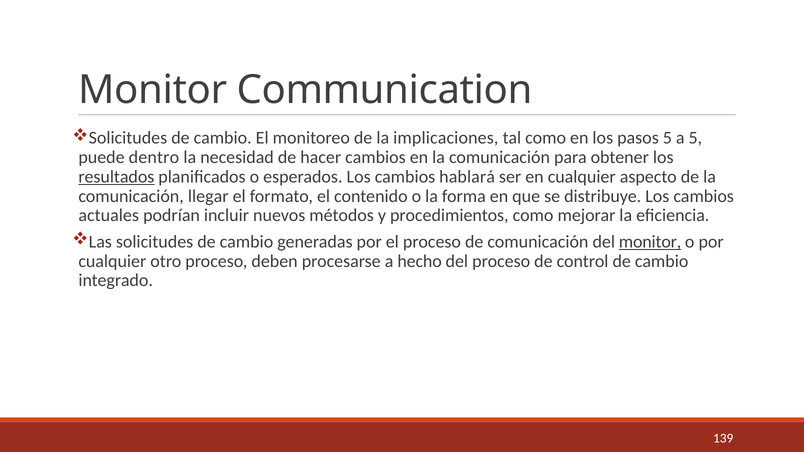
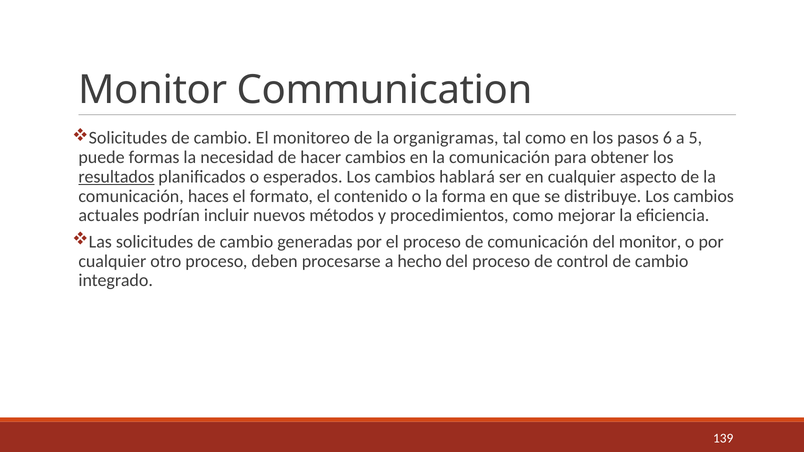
implicaciones: implicaciones -> organigramas
pasos 5: 5 -> 6
dentro: dentro -> formas
llegar: llegar -> haces
monitor at (650, 242) underline: present -> none
